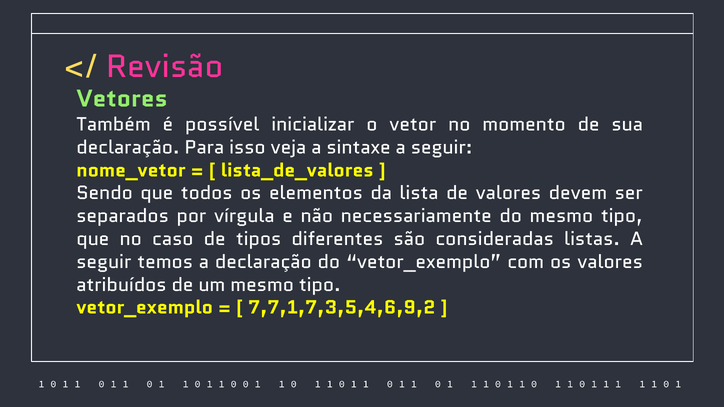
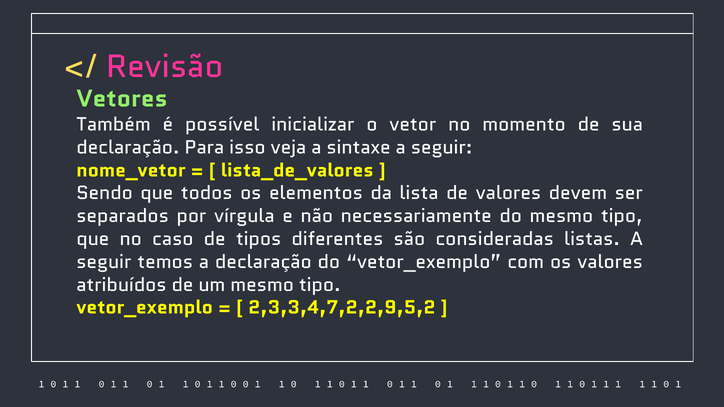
7,7,1,7,3,5,4,6,9,2: 7,7,1,7,3,5,4,6,9,2 -> 2,3,3,4,7,2,2,9,5,2
